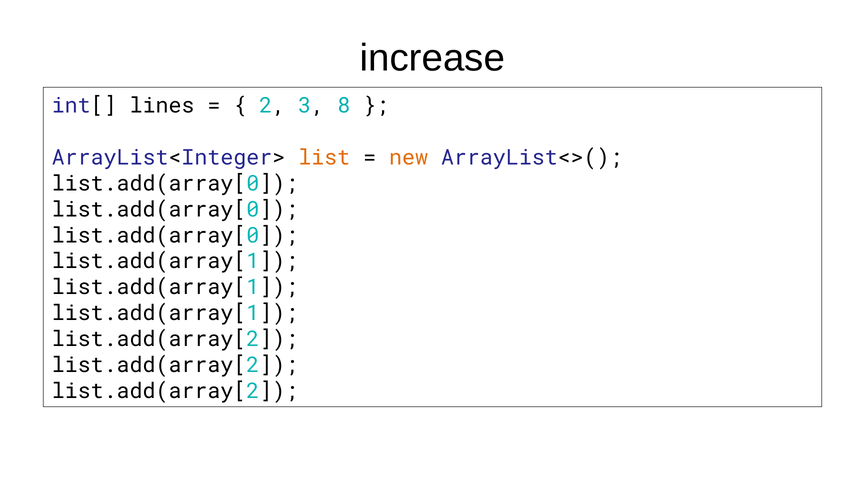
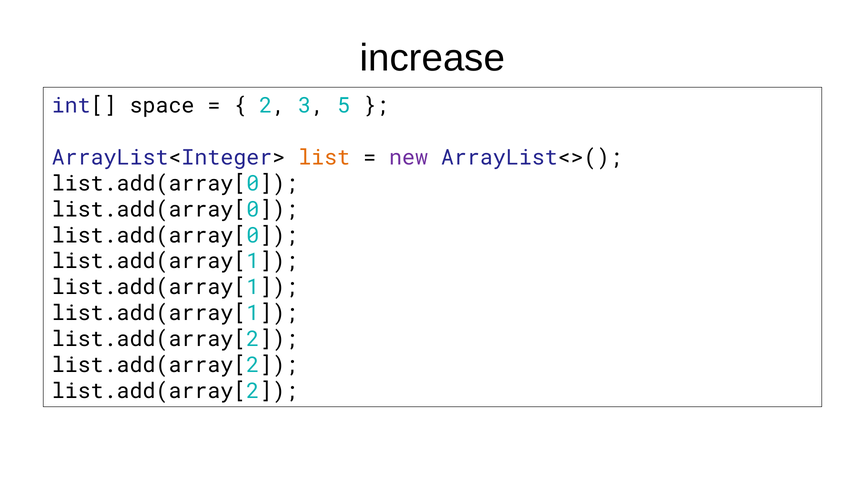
lines: lines -> space
8: 8 -> 5
new colour: orange -> purple
